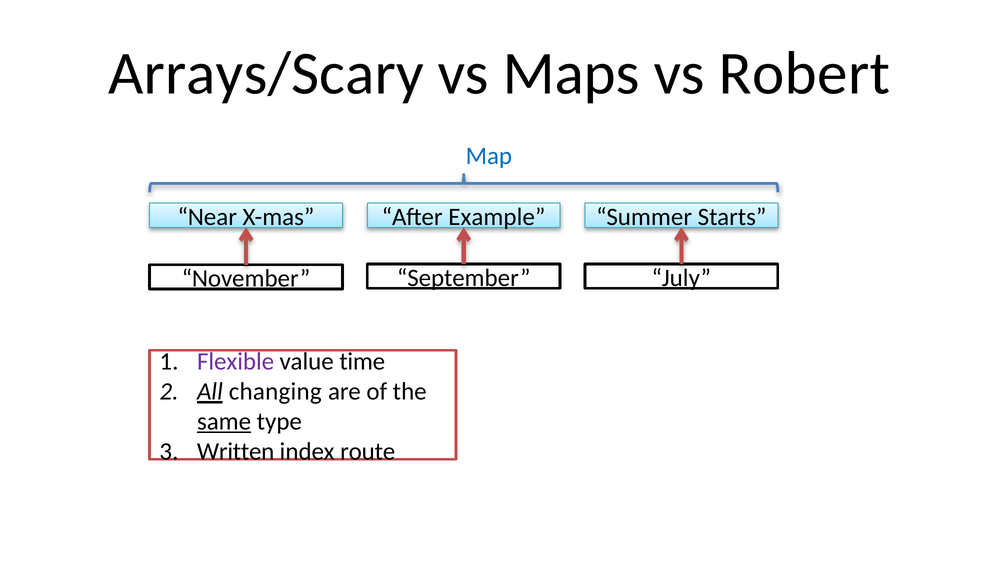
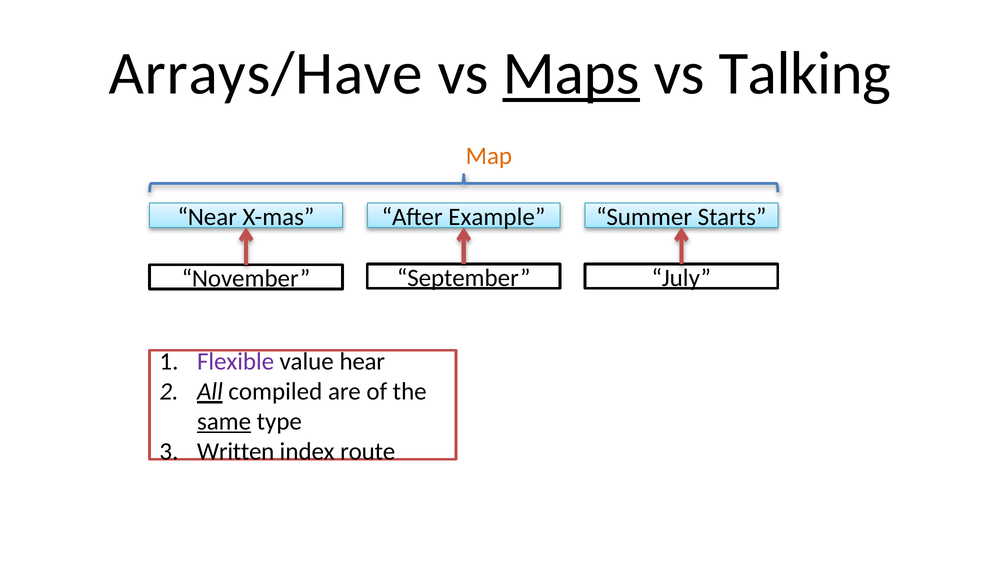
Arrays/Scary: Arrays/Scary -> Arrays/Have
Maps underline: none -> present
Robert: Robert -> Talking
Map colour: blue -> orange
time: time -> hear
changing: changing -> compiled
